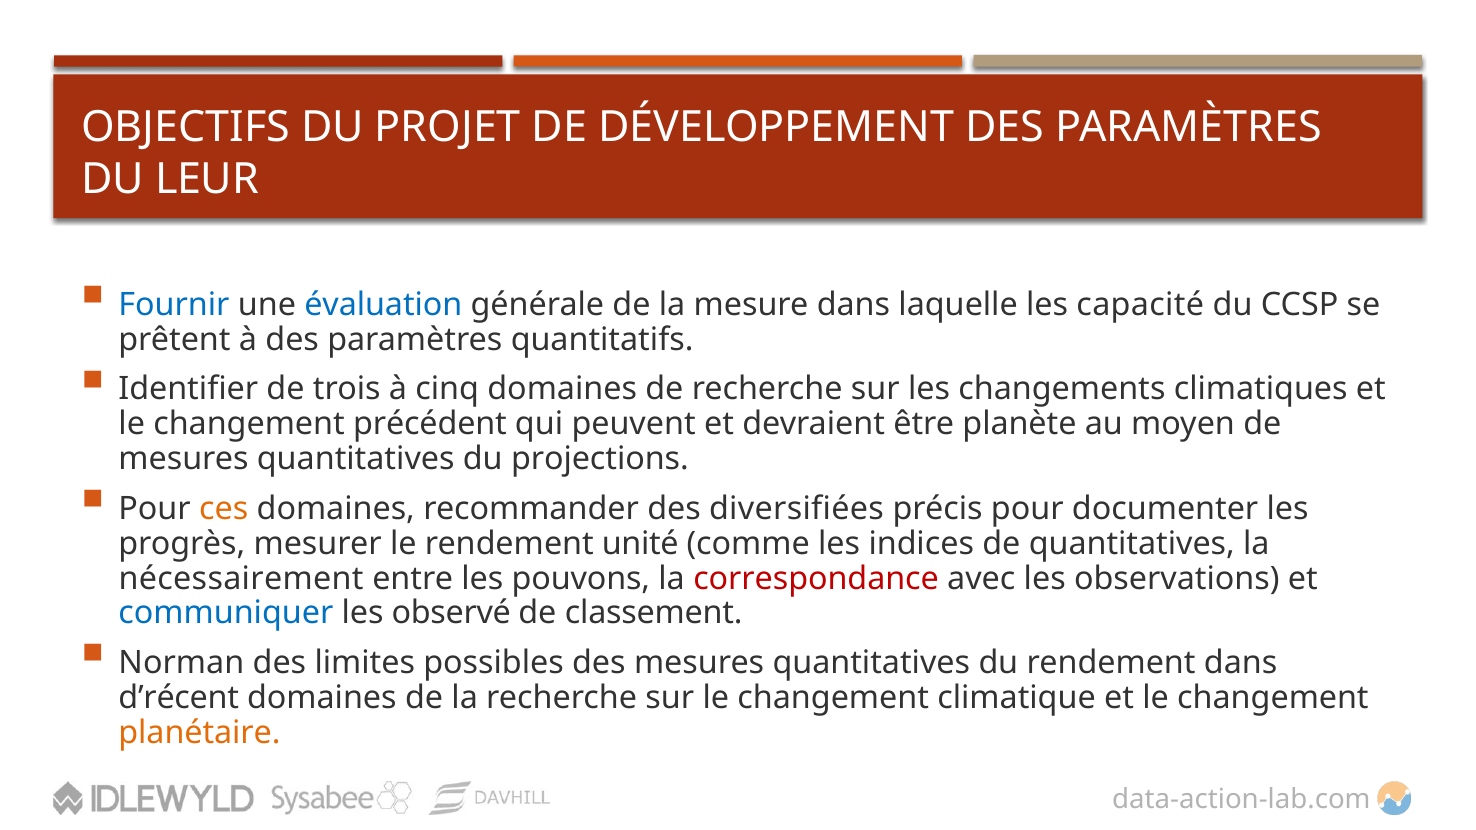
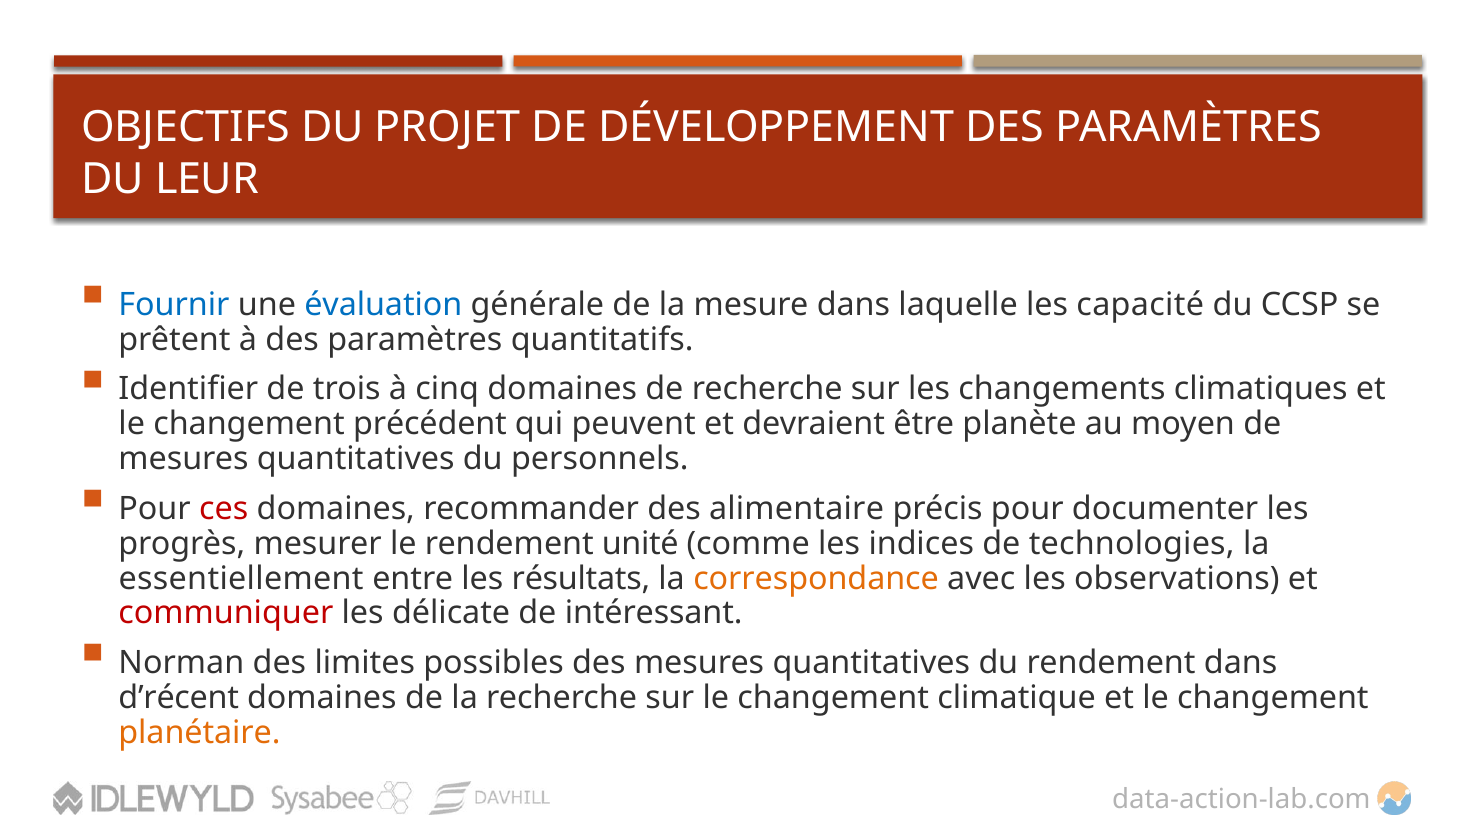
projections: projections -> personnels
ces colour: orange -> red
diversifiées: diversifiées -> alimentaire
de quantitatives: quantitatives -> technologies
nécessairement: nécessairement -> essentiellement
pouvons: pouvons -> résultats
correspondance colour: red -> orange
communiquer colour: blue -> red
observé: observé -> délicate
classement: classement -> intéressant
